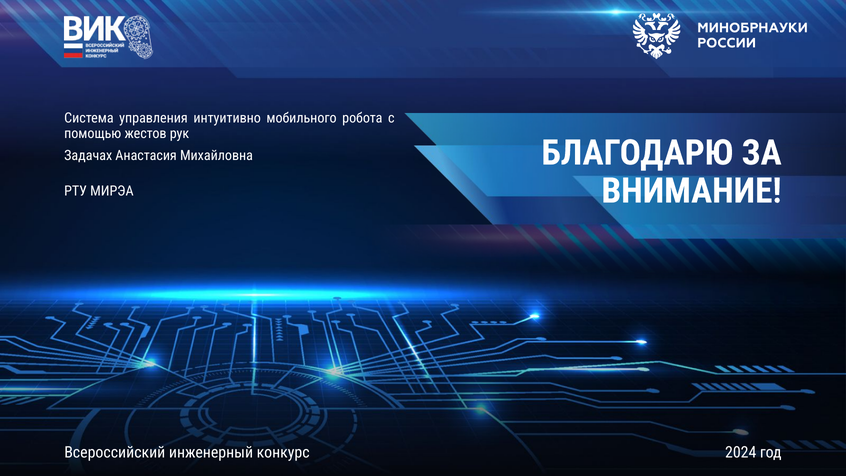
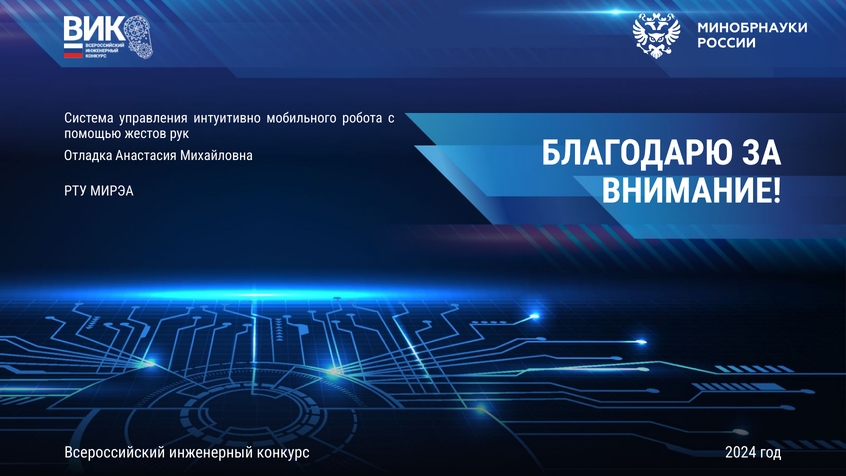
Задачах: Задачах -> Отладка
